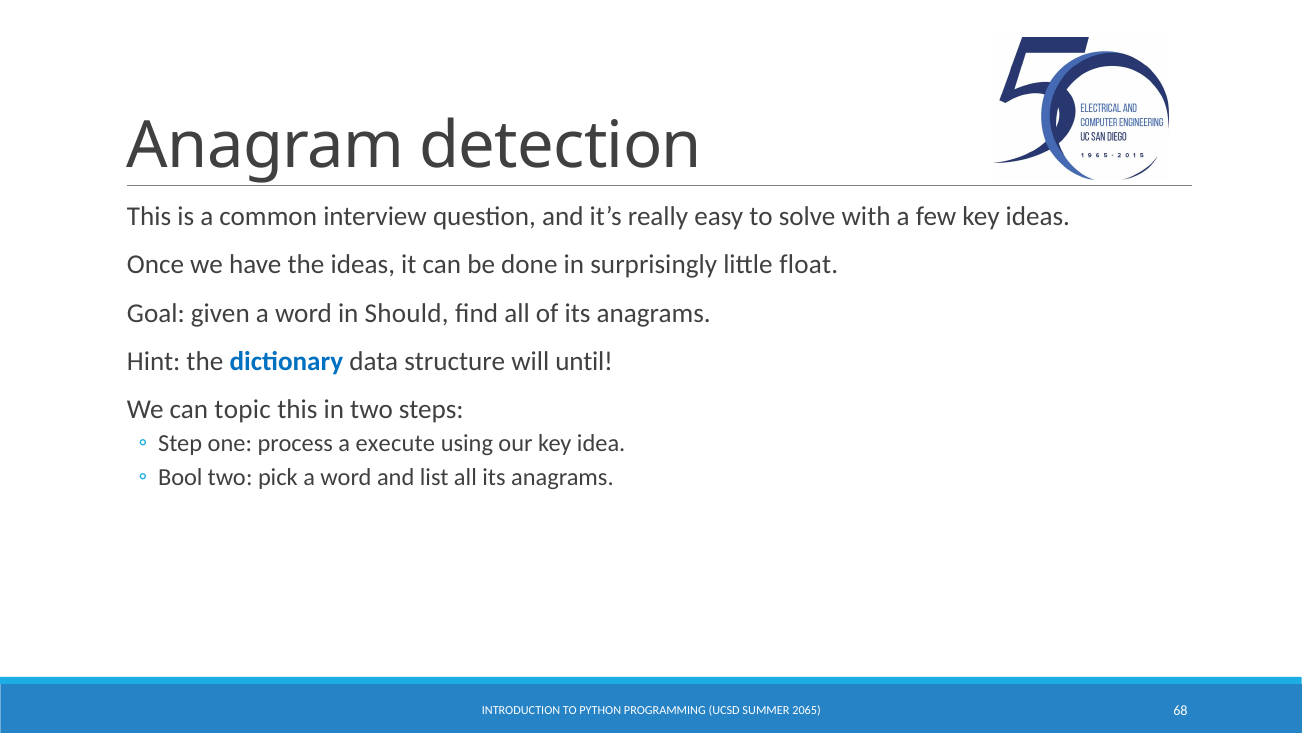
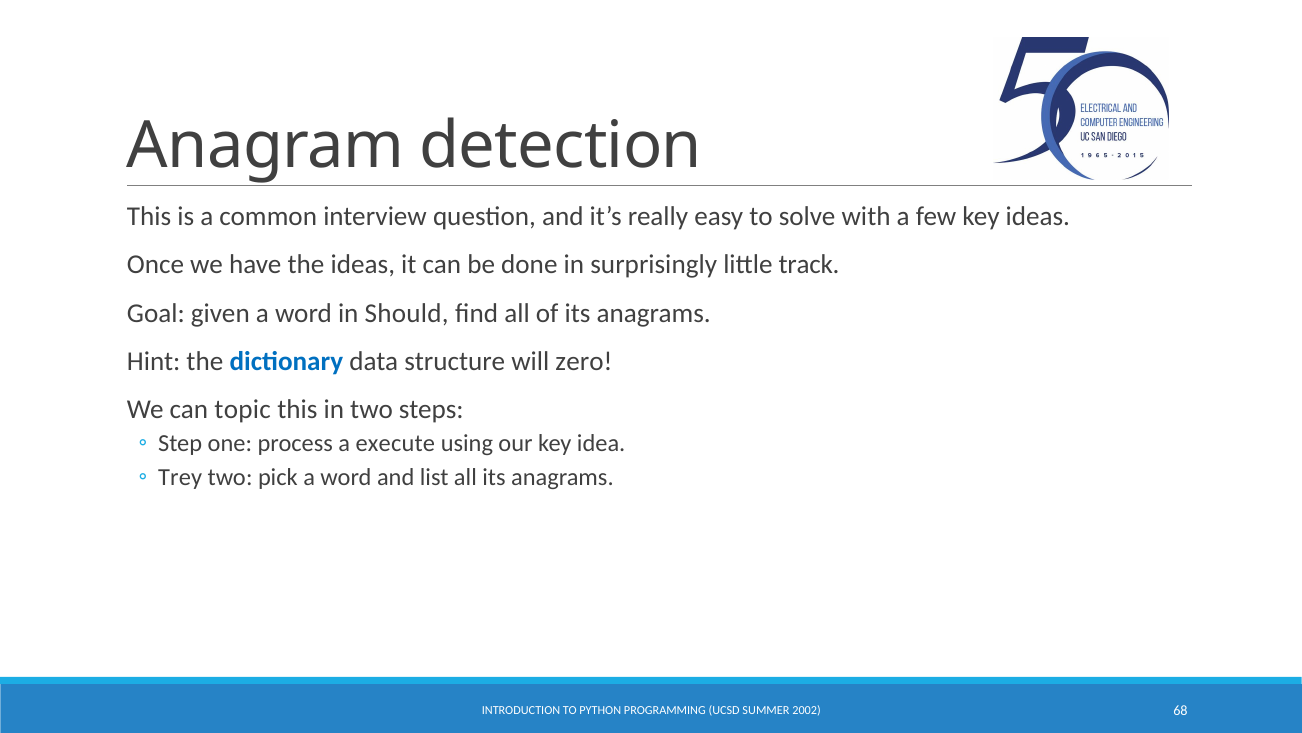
float: float -> track
until: until -> zero
Bool: Bool -> Trey
2065: 2065 -> 2002
